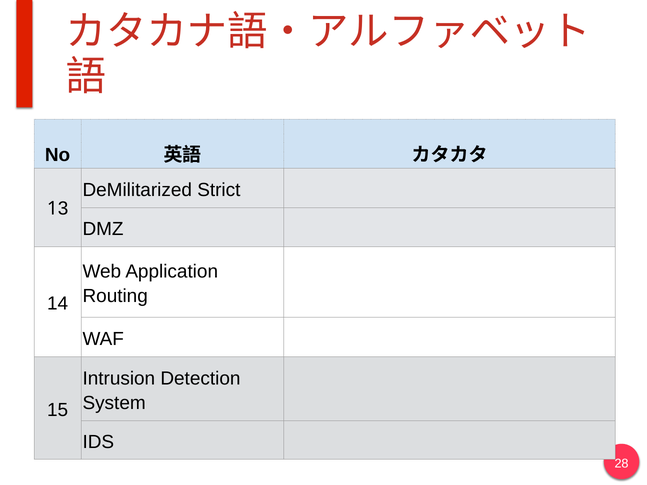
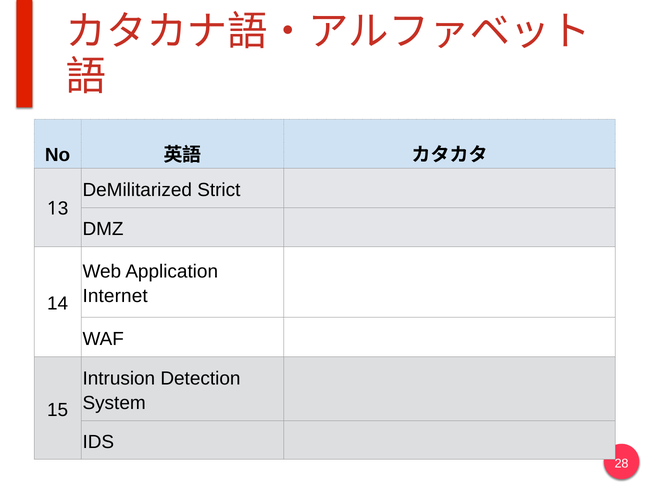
Routing: Routing -> Internet
